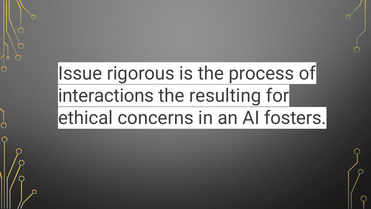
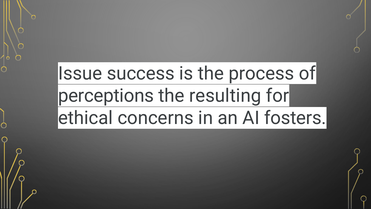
rigorous: rigorous -> success
interactions: interactions -> perceptions
